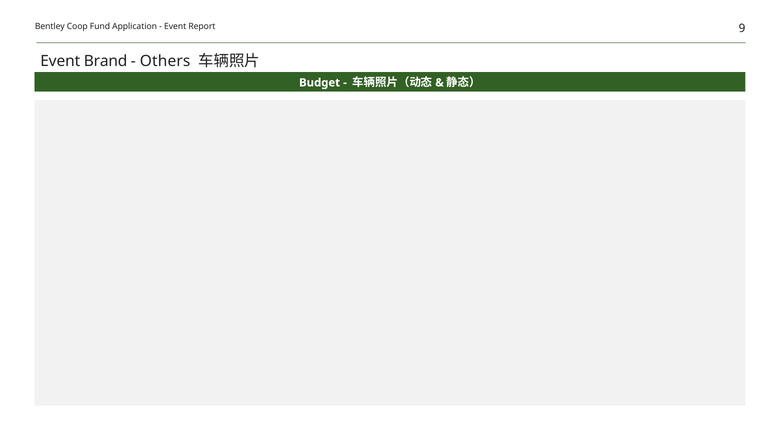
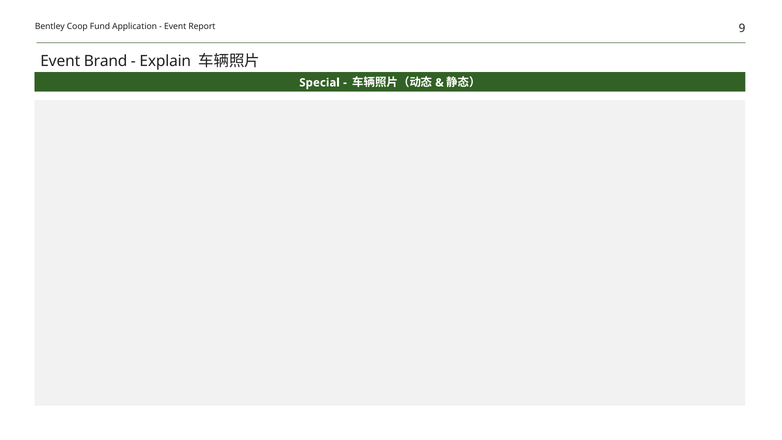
Others: Others -> Explain
Budget: Budget -> Special
